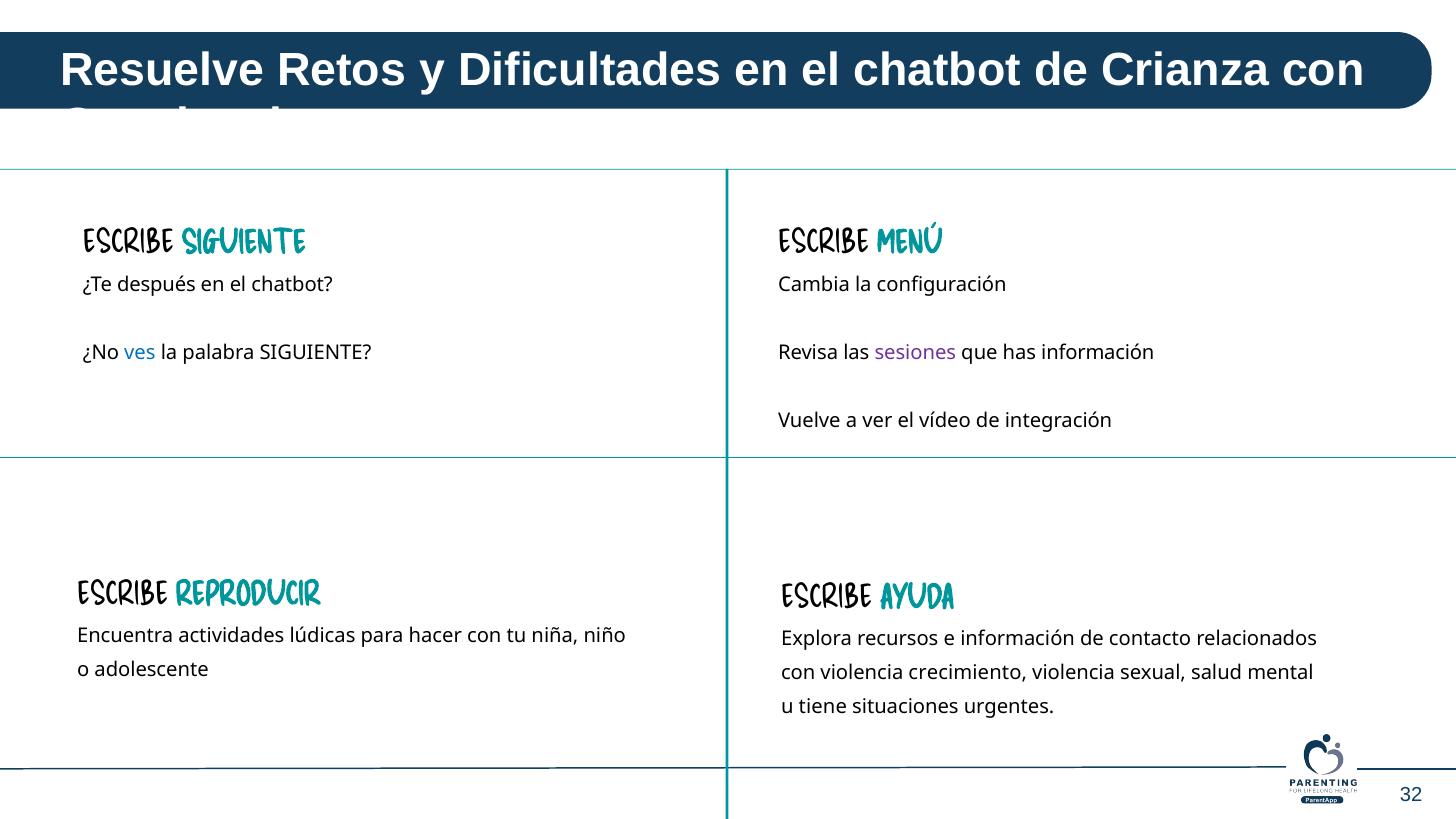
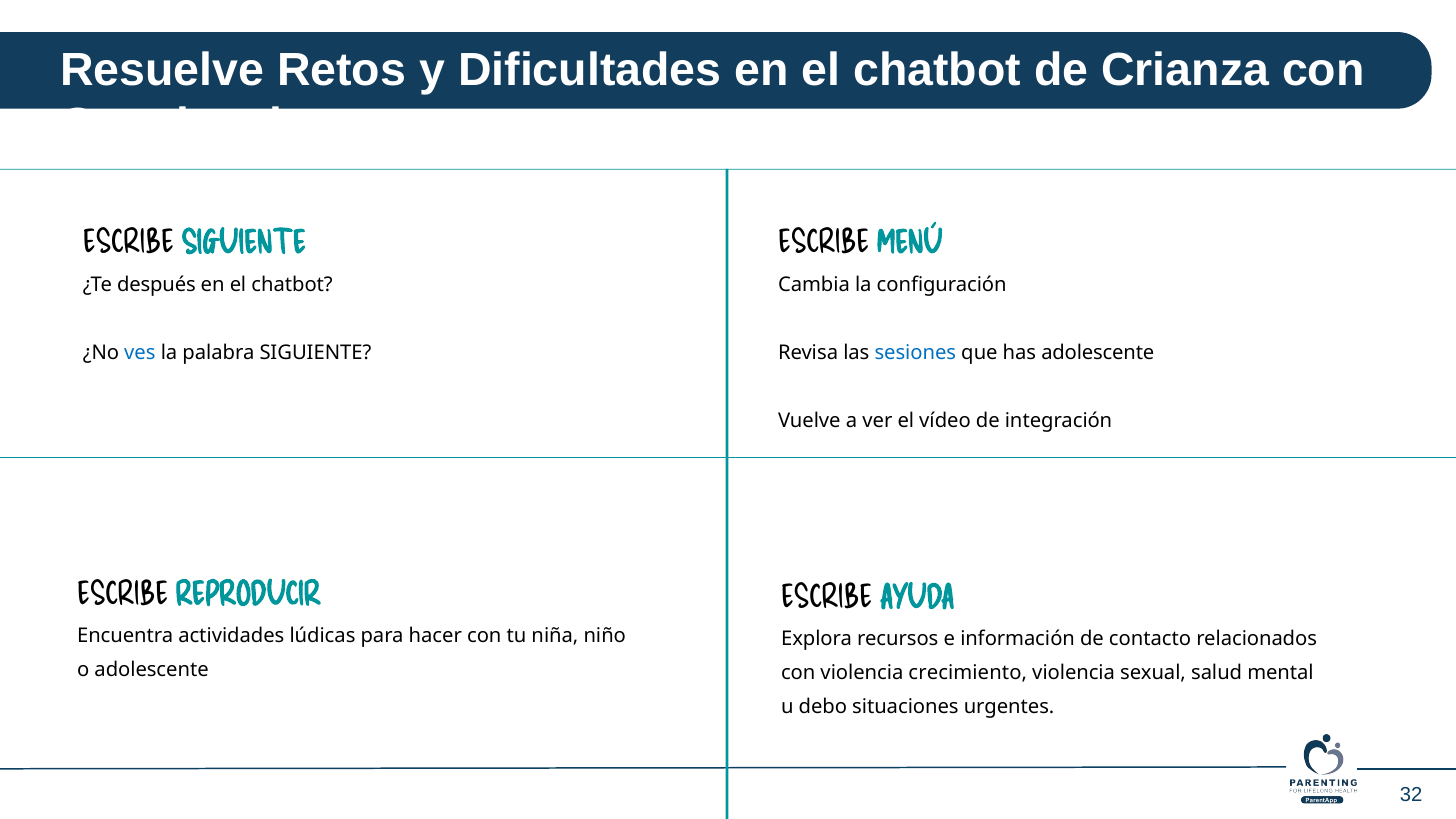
sesiones colour: purple -> blue
has información: información -> adolescente
tiene: tiene -> debo
